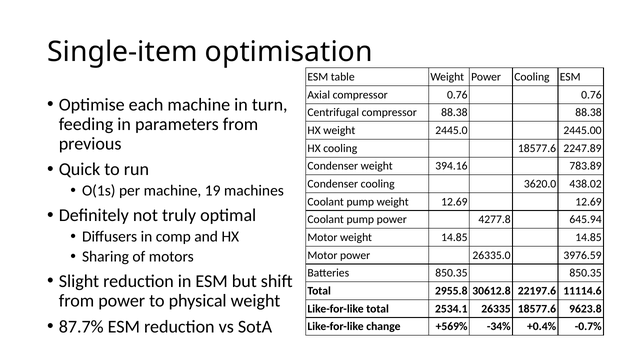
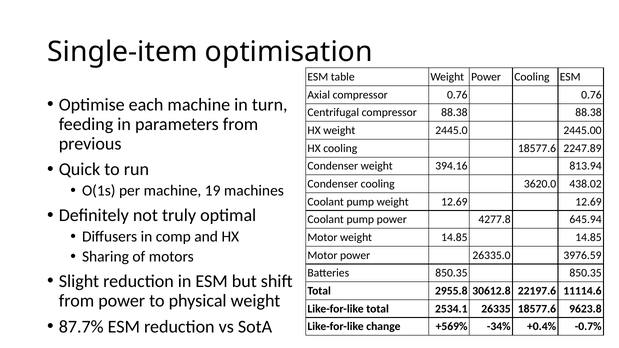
783.89: 783.89 -> 813.94
